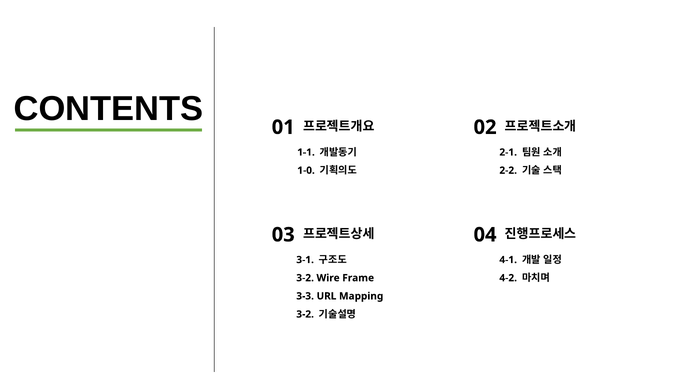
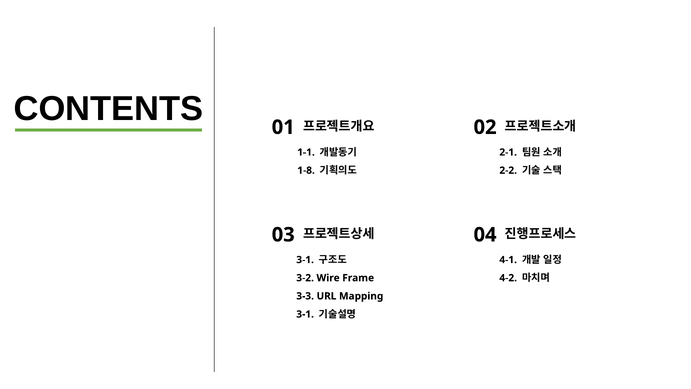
1-0: 1-0 -> 1-8
3-2 at (305, 314): 3-2 -> 3-1
